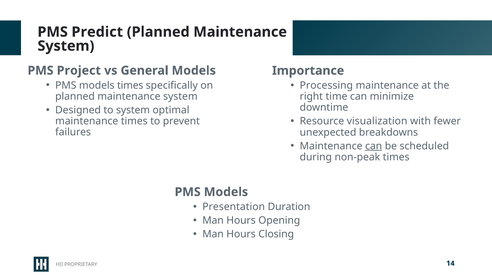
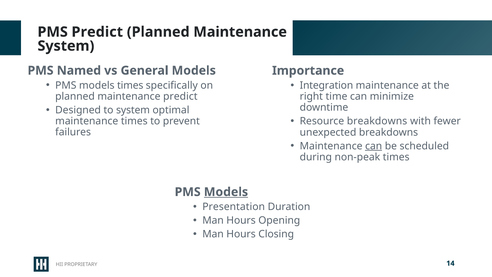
Project: Project -> Named
Processing: Processing -> Integration
system at (180, 96): system -> predict
Resource visualization: visualization -> breakdowns
Models at (226, 192) underline: none -> present
